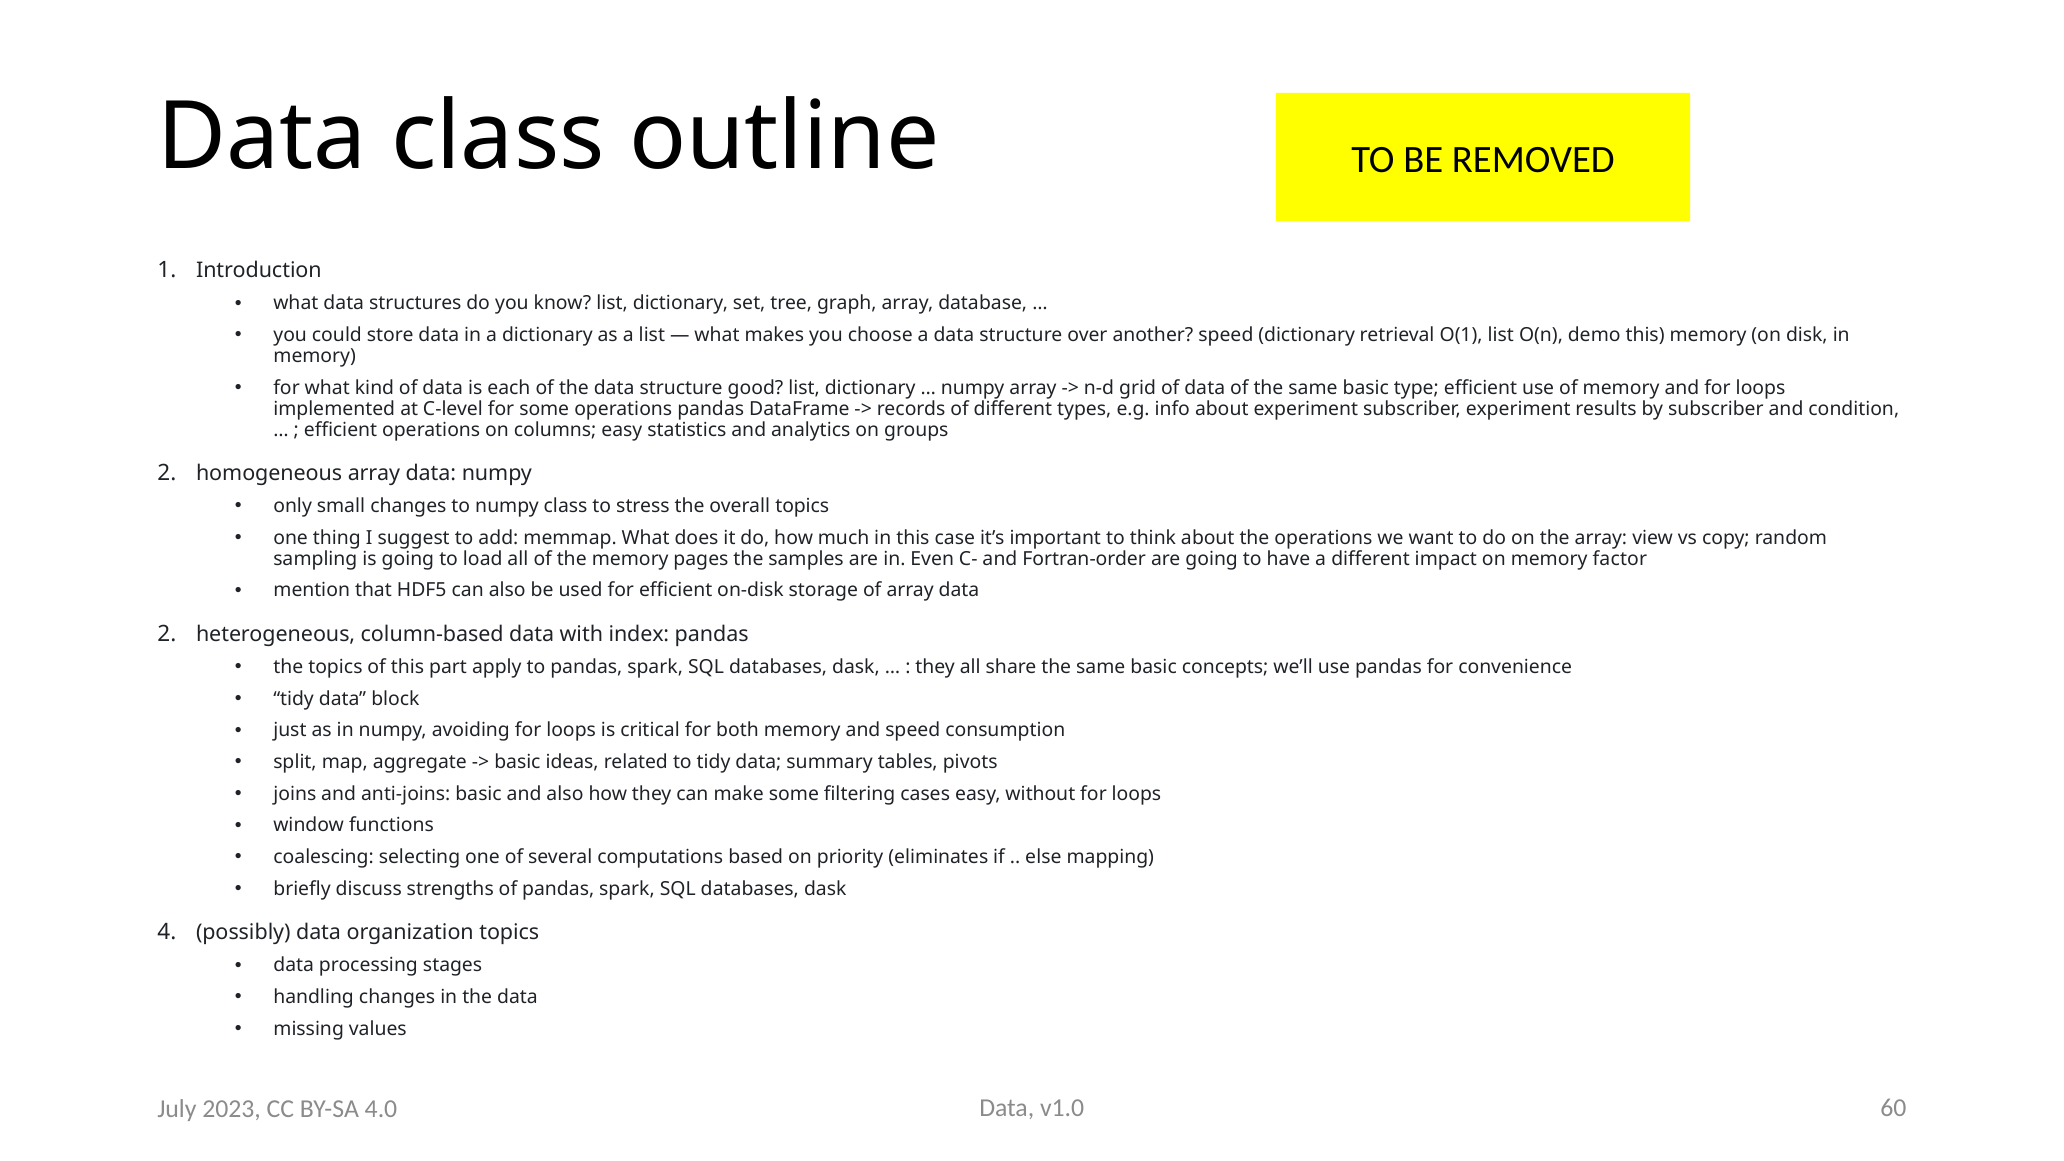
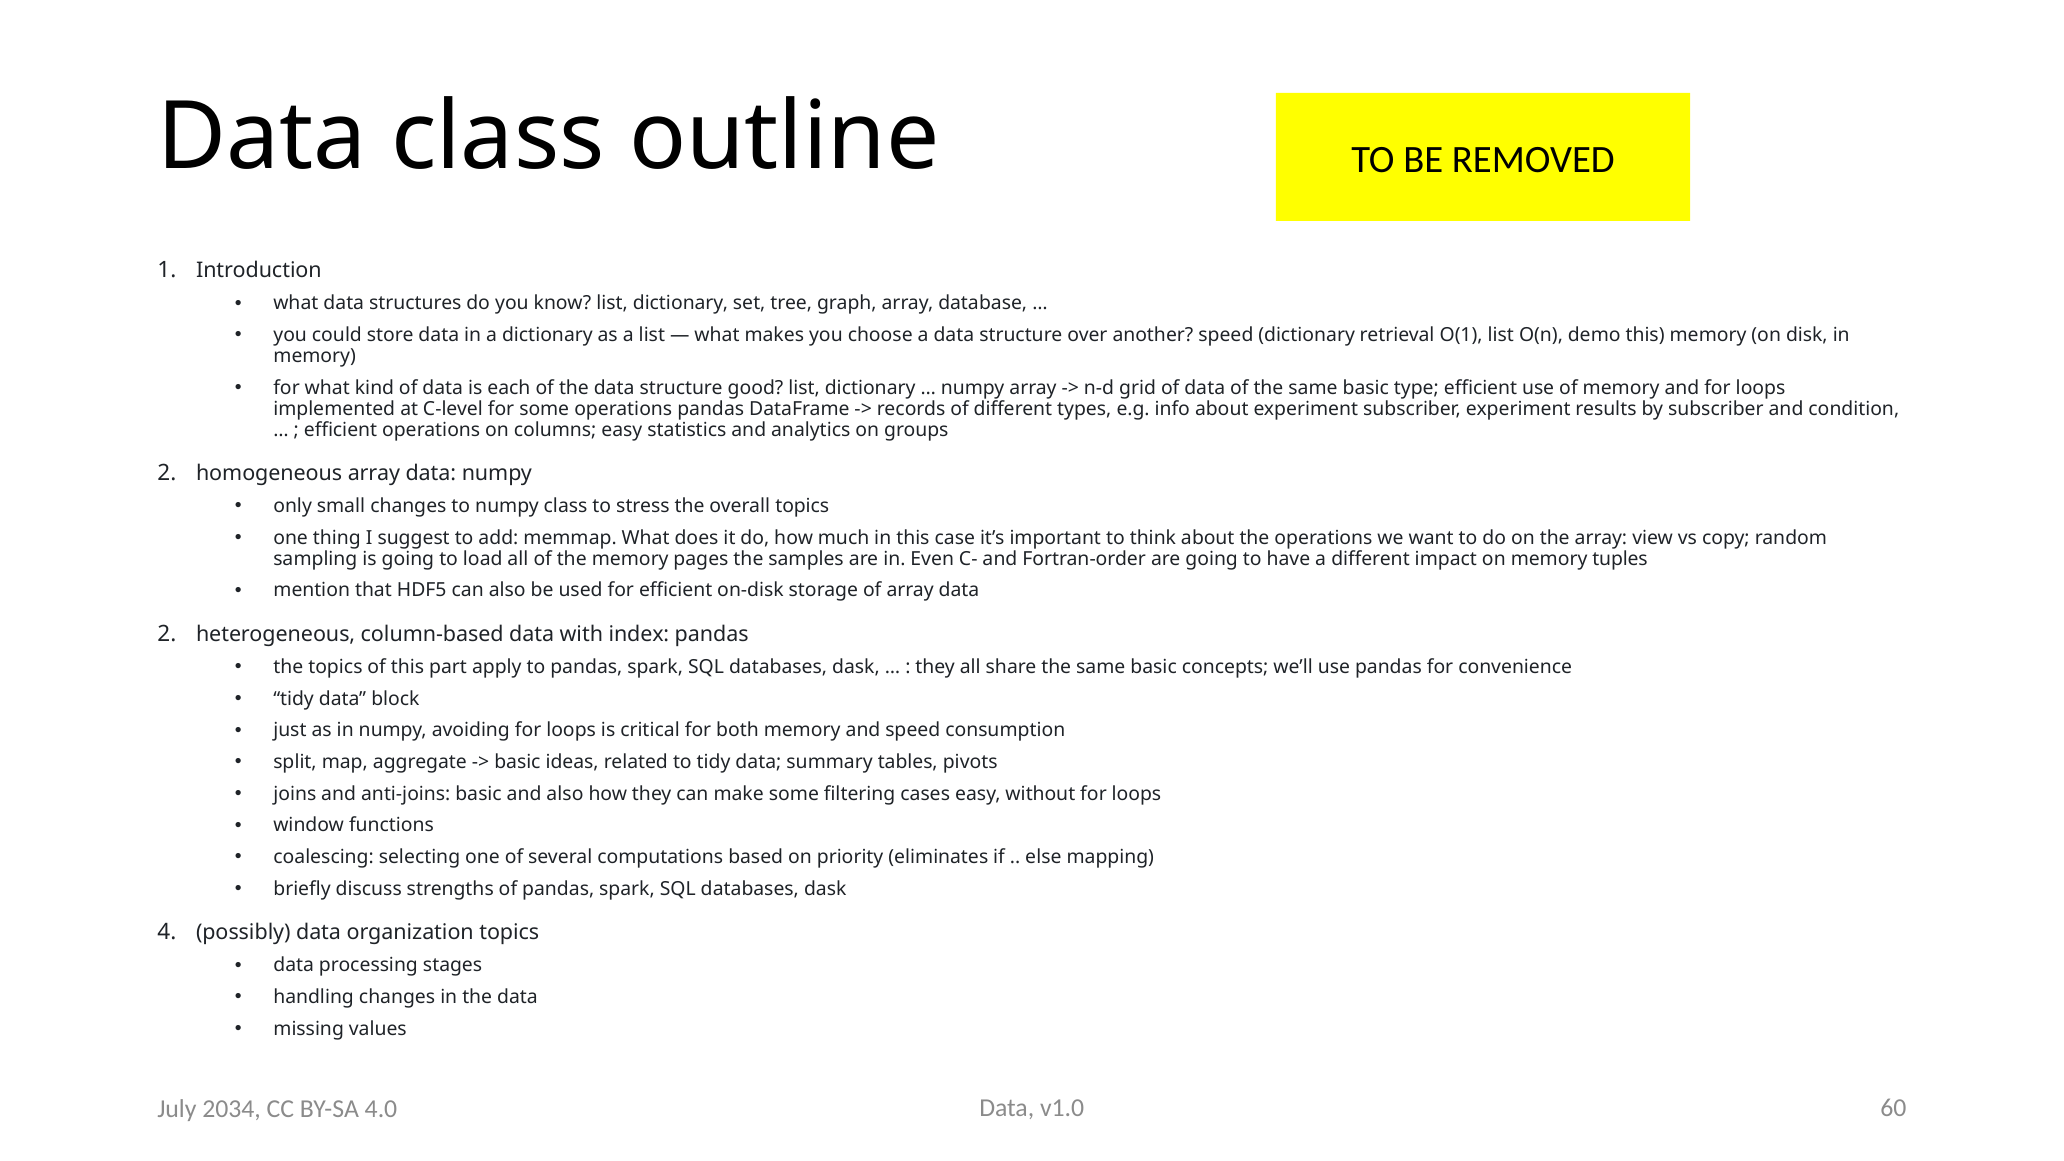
factor: factor -> tuples
2023: 2023 -> 2034
